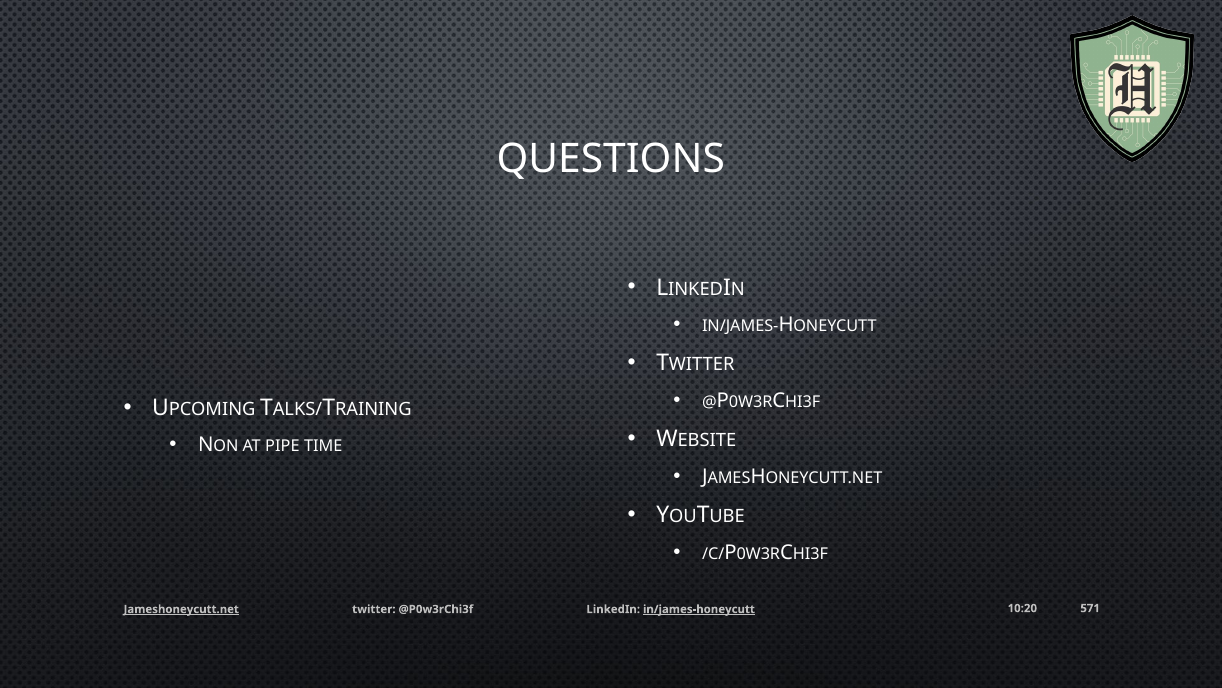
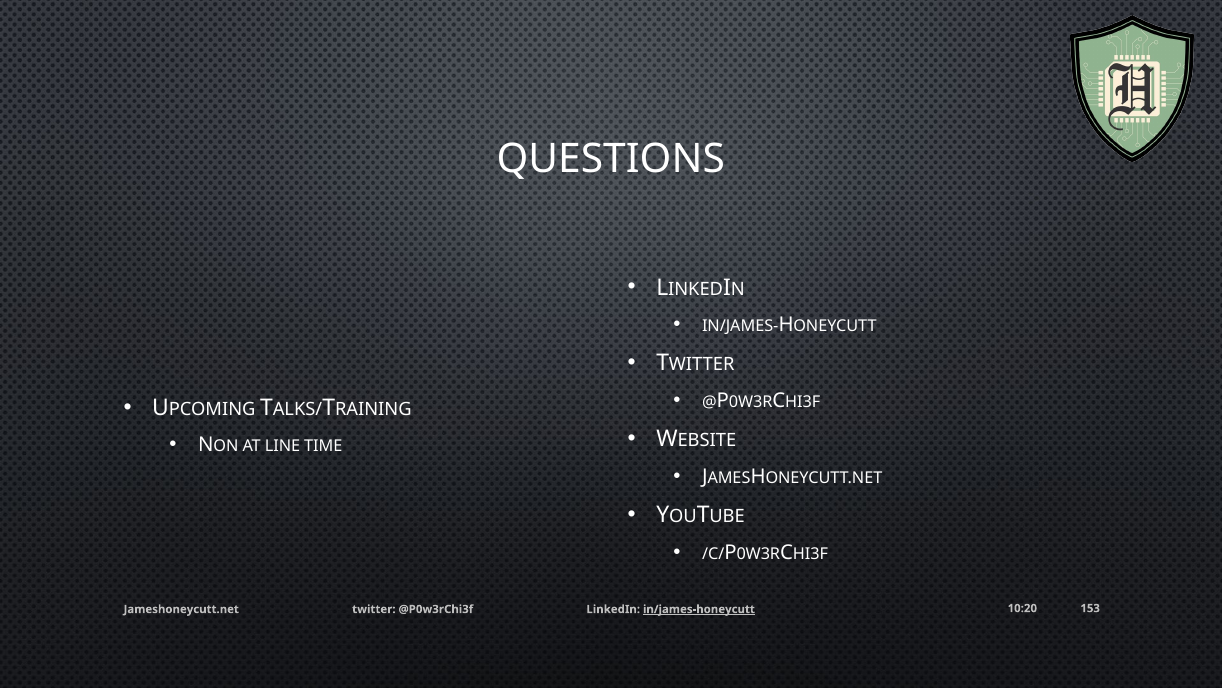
PIPE: PIPE -> LINE
571: 571 -> 153
Jameshoneycutt.net at (181, 609) underline: present -> none
